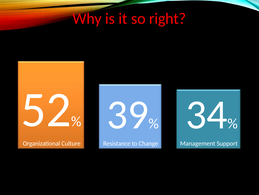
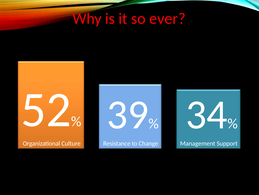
right: right -> ever
